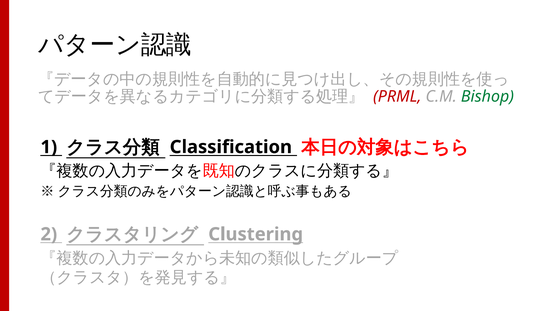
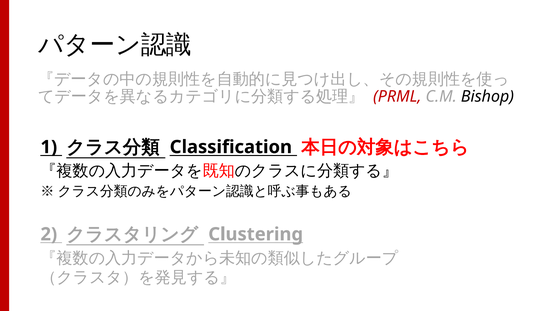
Bishop colour: green -> black
